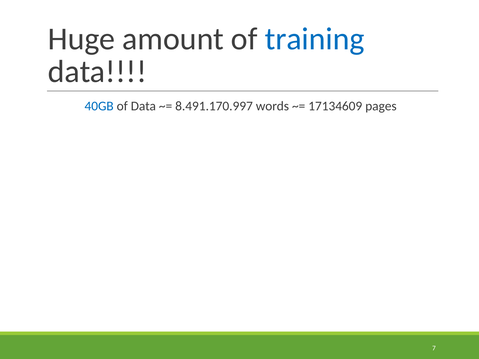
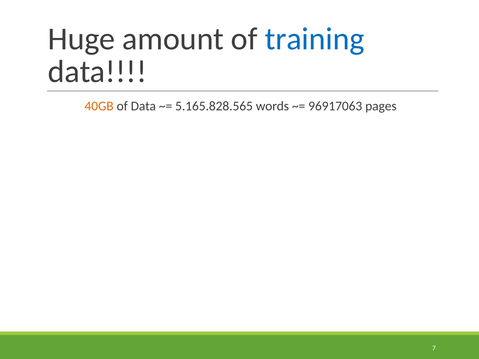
40GB colour: blue -> orange
8.491.170.997: 8.491.170.997 -> 5.165.828.565
17134609: 17134609 -> 96917063
